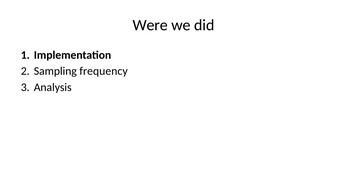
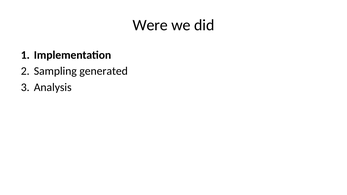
frequency: frequency -> generated
